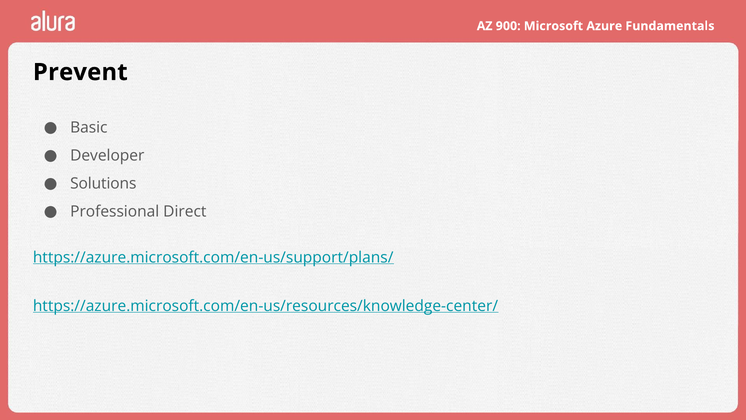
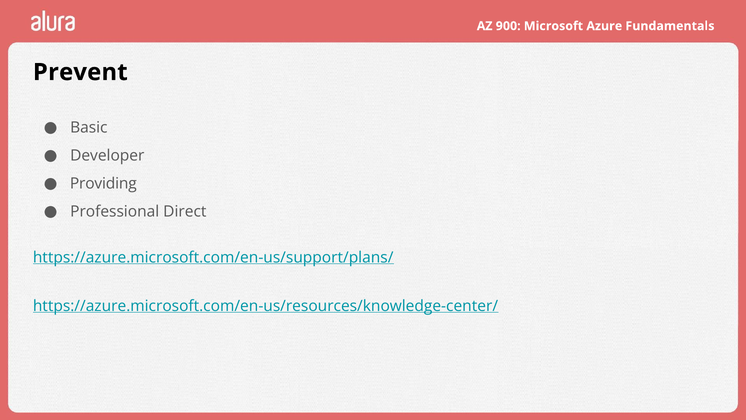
Solutions: Solutions -> Providing
